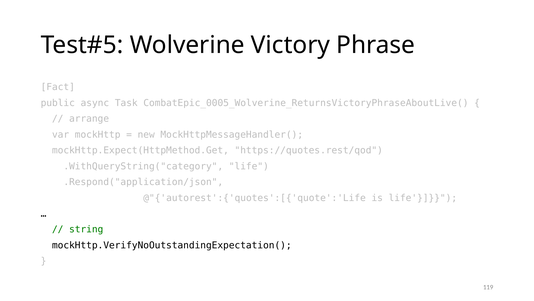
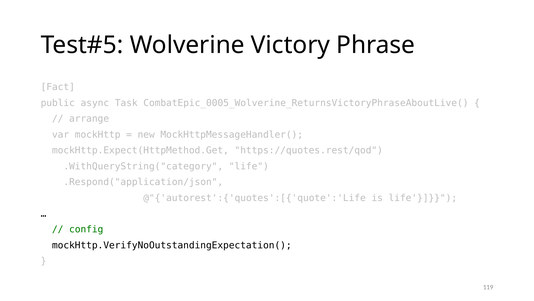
string: string -> config
